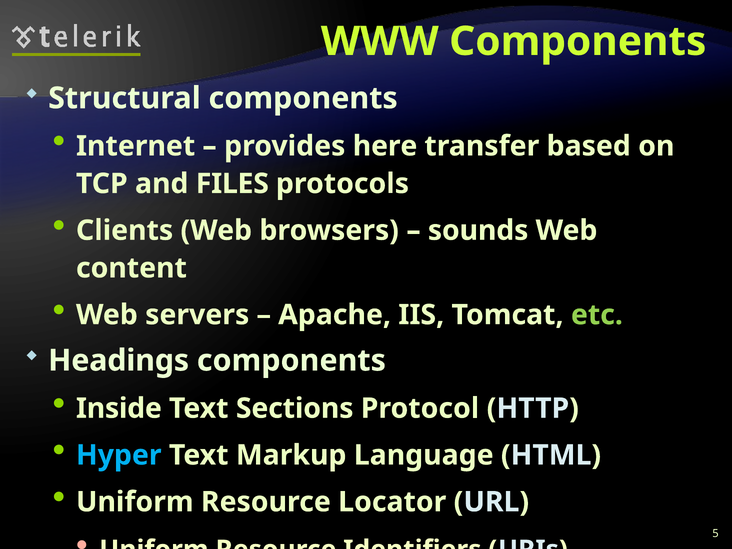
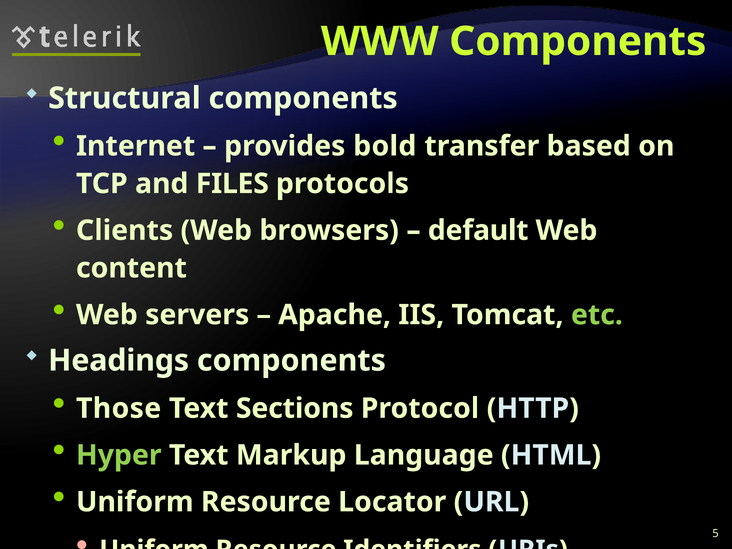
here: here -> bold
sounds: sounds -> default
Inside: Inside -> Those
Hyper colour: light blue -> light green
